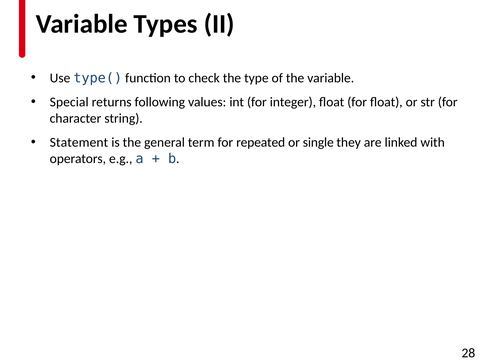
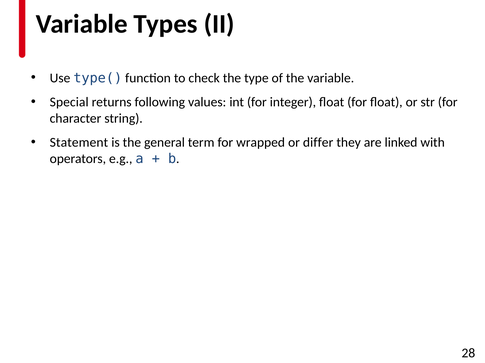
repeated: repeated -> wrapped
single: single -> differ
